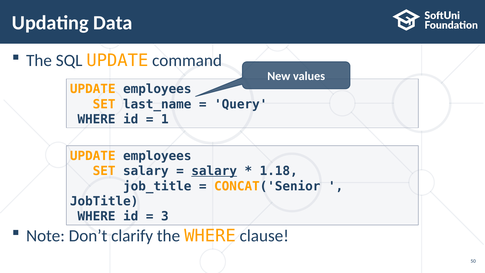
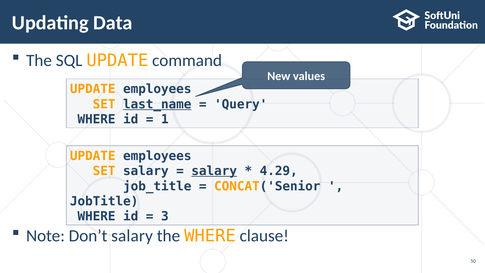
last_name underline: none -> present
1.18: 1.18 -> 4.29
Don’t clarify: clarify -> salary
